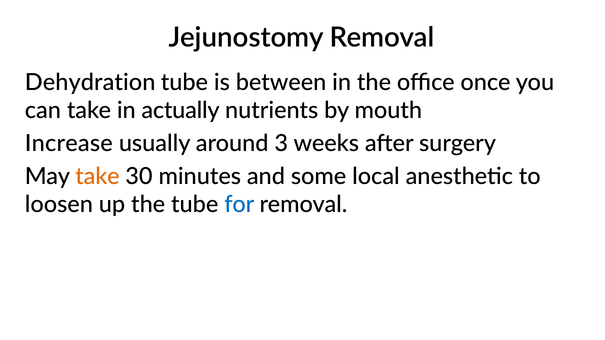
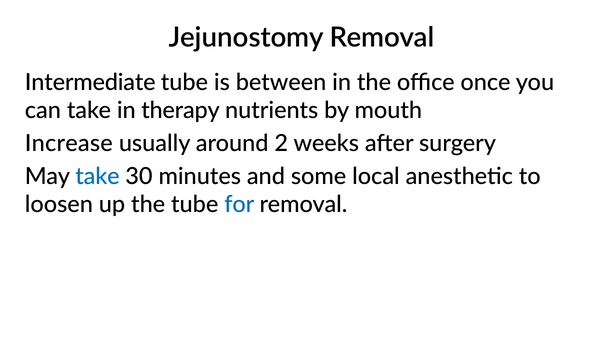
Dehydration: Dehydration -> Intermediate
actually: actually -> therapy
3: 3 -> 2
take at (98, 177) colour: orange -> blue
